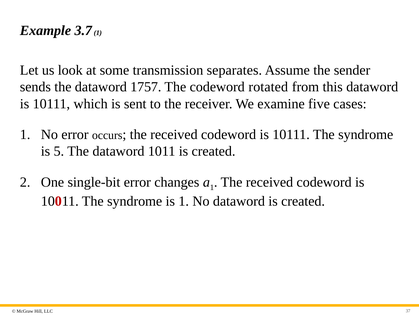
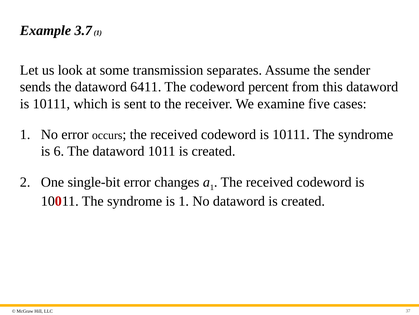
1757: 1757 -> 6411
rotated: rotated -> percent
5: 5 -> 6
